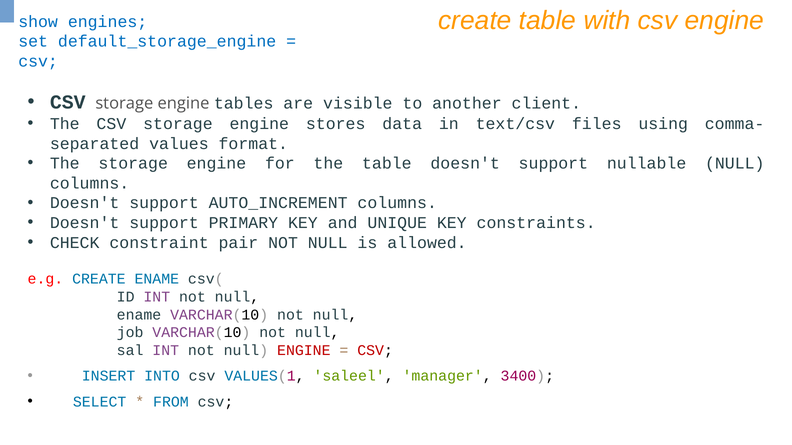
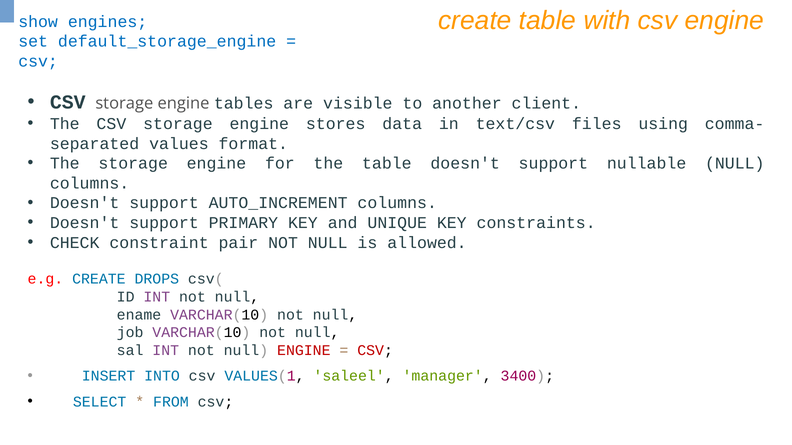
CREATE ENAME: ENAME -> DROPS
